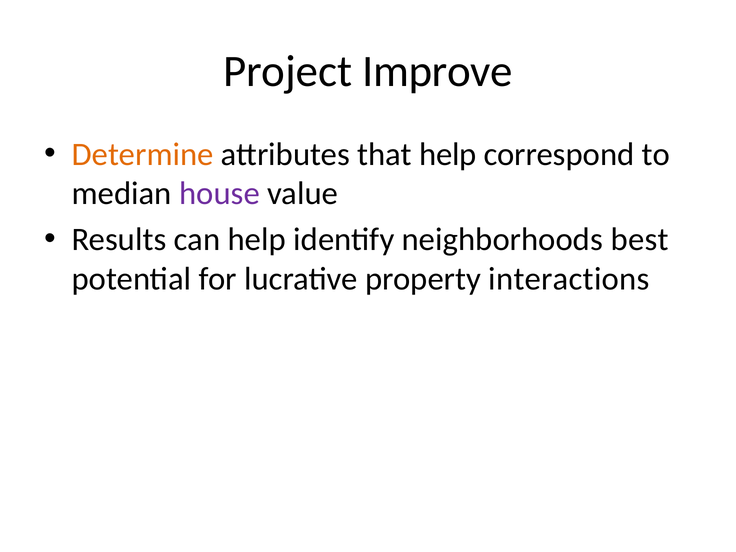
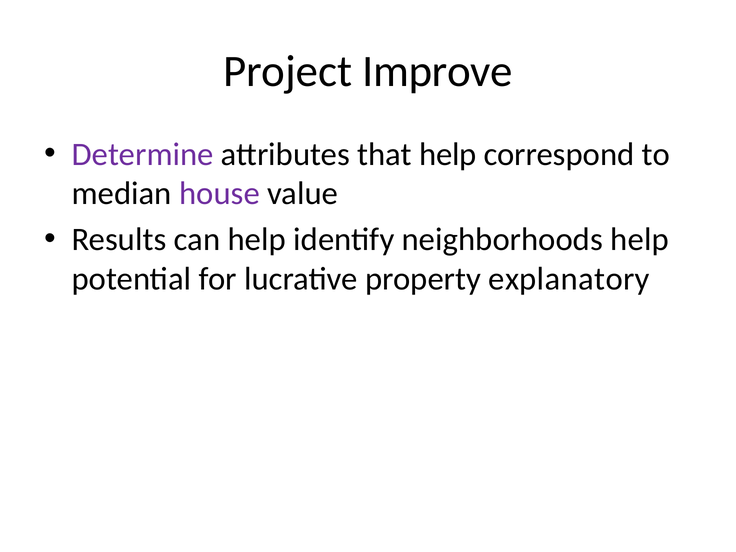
Determine colour: orange -> purple
neighborhoods best: best -> help
interactions: interactions -> explanatory
